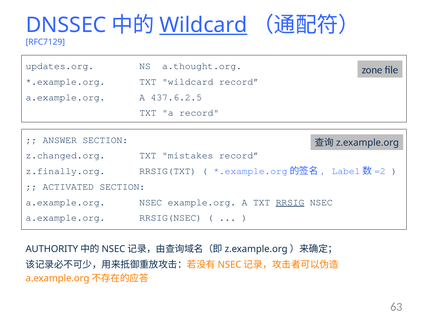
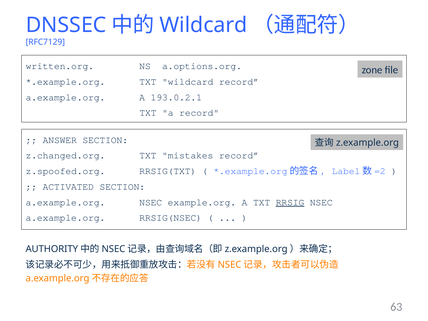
Wildcard at (203, 25) underline: present -> none
updates.org: updates.org -> written.org
a.thought.org: a.thought.org -> a.options.org
437.6.2.5: 437.6.2.5 -> 193.0.2.1
z.finally.org: z.finally.org -> z.spoofed.org
